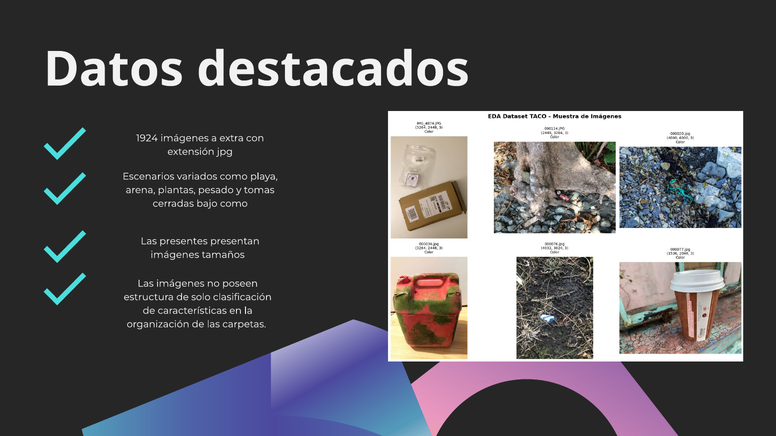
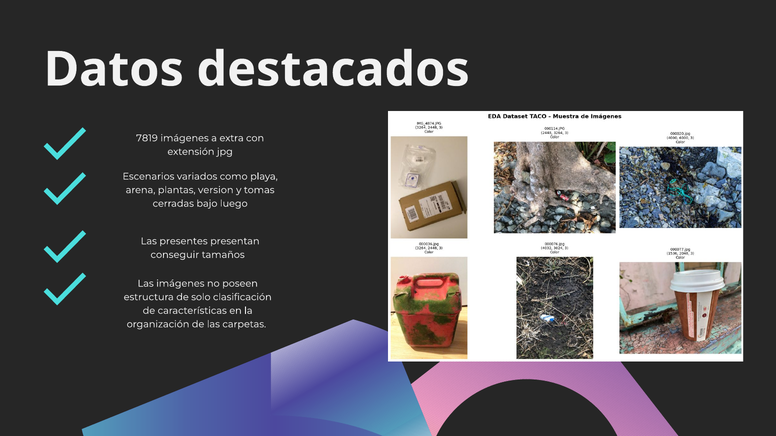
1924: 1924 -> 7819
pesado: pesado -> version
bajo como: como -> luego
imágenes at (175, 255): imágenes -> conseguir
